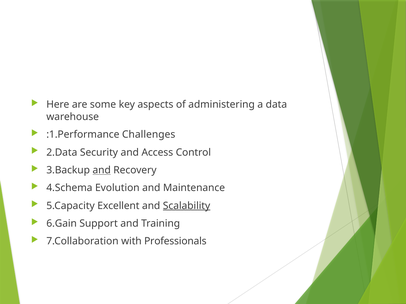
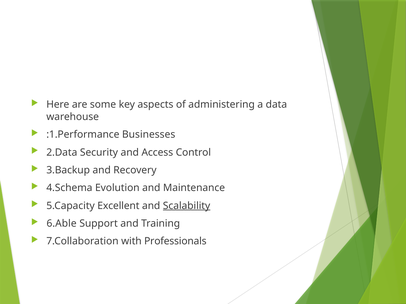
Challenges: Challenges -> Businesses
and at (102, 170) underline: present -> none
6.Gain: 6.Gain -> 6.Able
